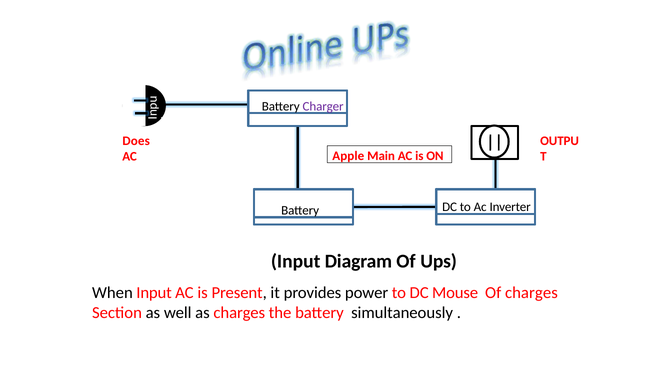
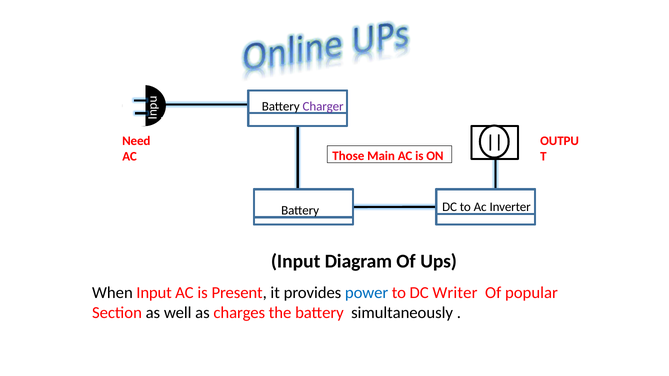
Does: Does -> Need
Apple: Apple -> Those
power colour: black -> blue
Mouse: Mouse -> Writer
Of charges: charges -> popular
